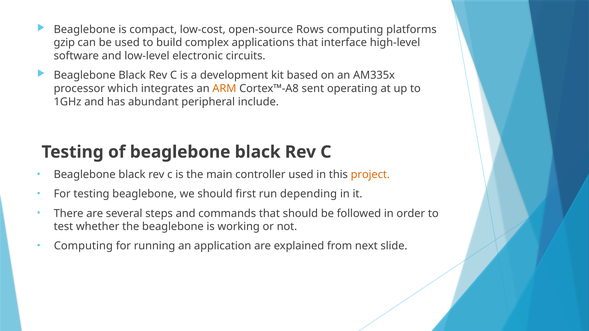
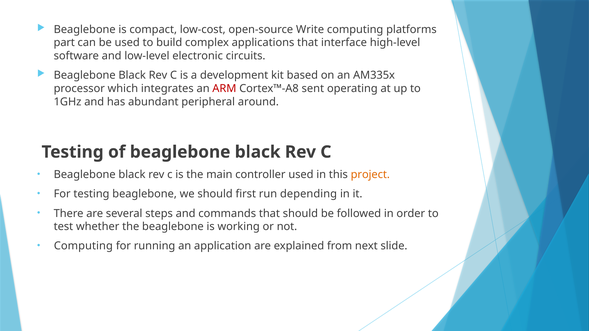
Rows: Rows -> Write
gzip: gzip -> part
ARM colour: orange -> red
include: include -> around
